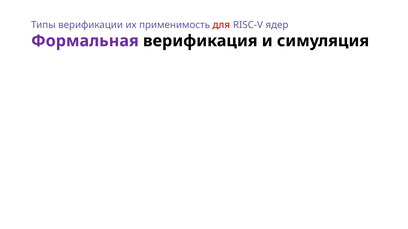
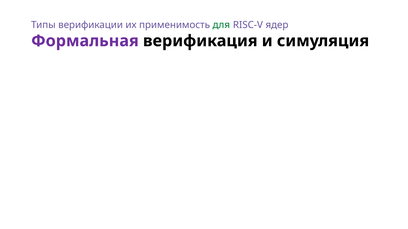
для colour: red -> green
